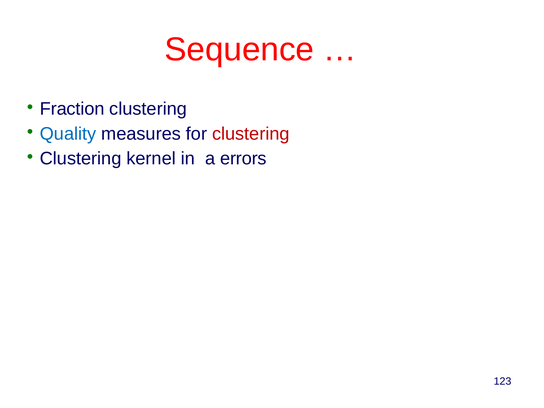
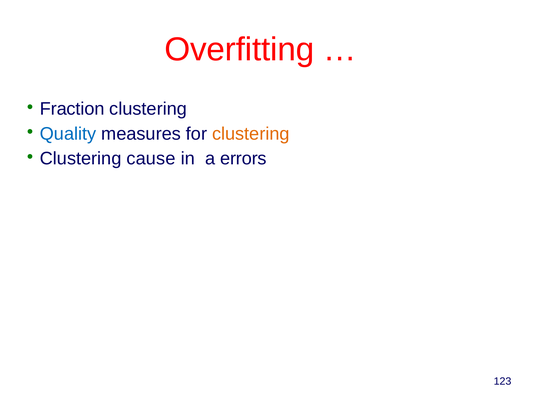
Sequence: Sequence -> Overfitting
clustering at (251, 134) colour: red -> orange
kernel: kernel -> cause
